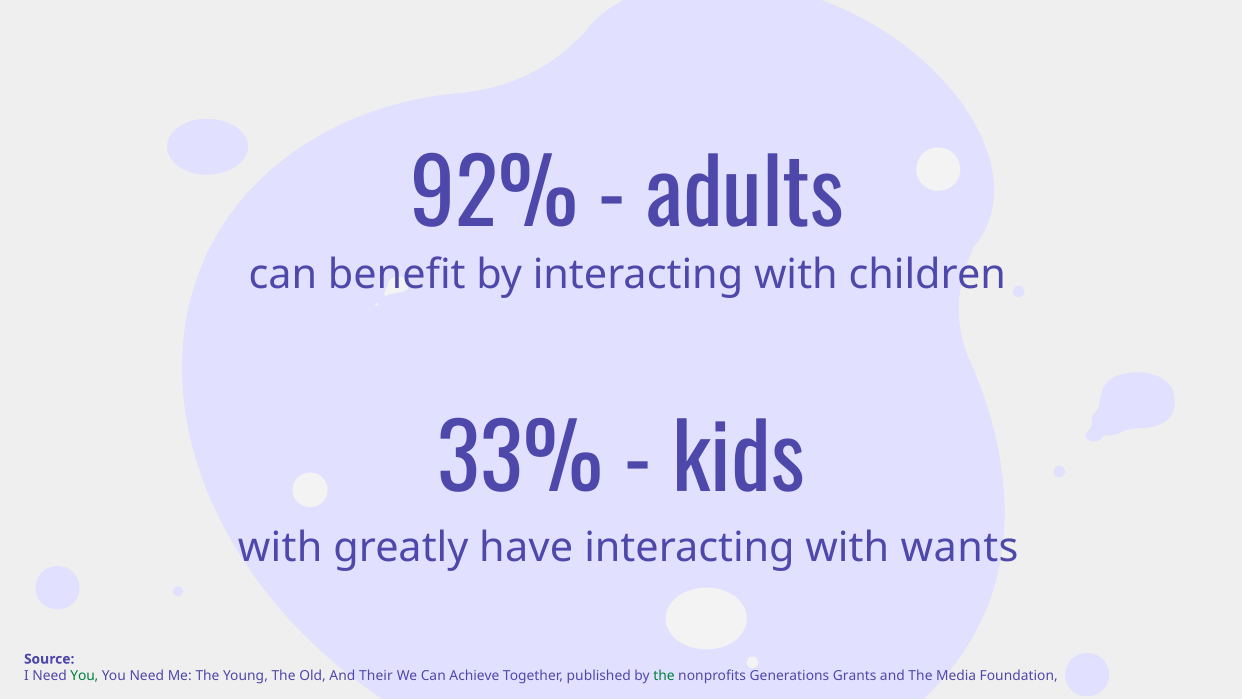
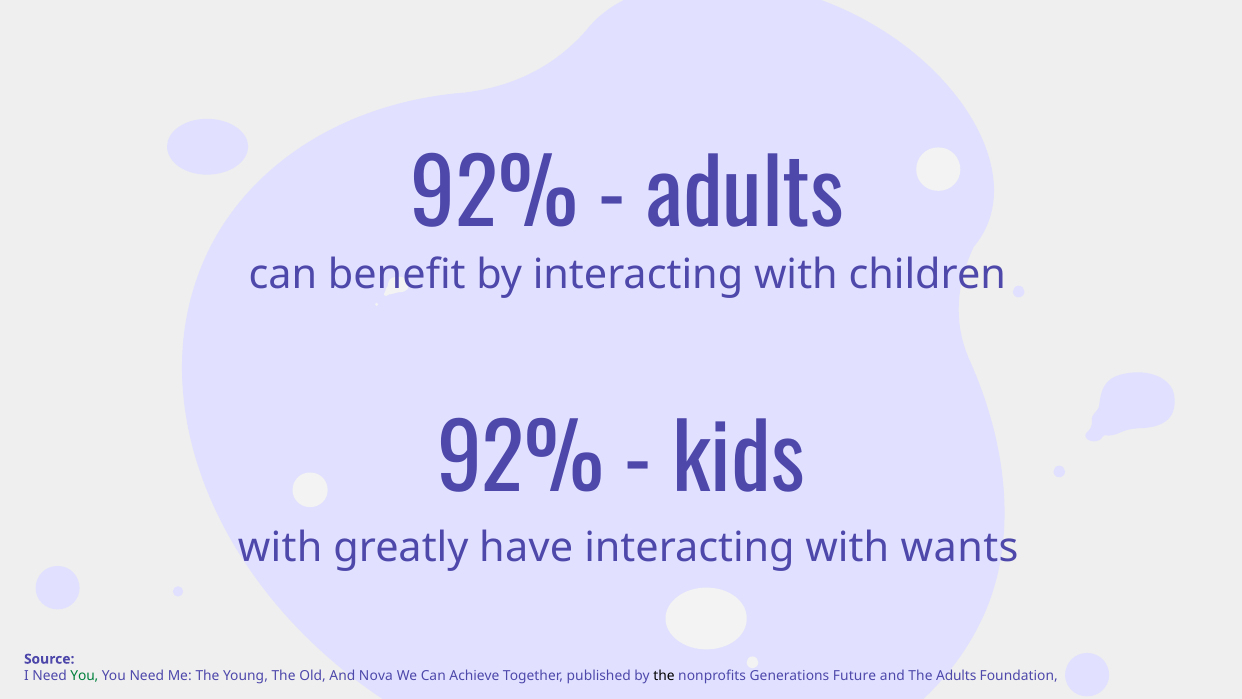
33% at (520, 461): 33% -> 92%
Their: Their -> Nova
the at (664, 675) colour: green -> black
Grants: Grants -> Future
The Media: Media -> Adults
